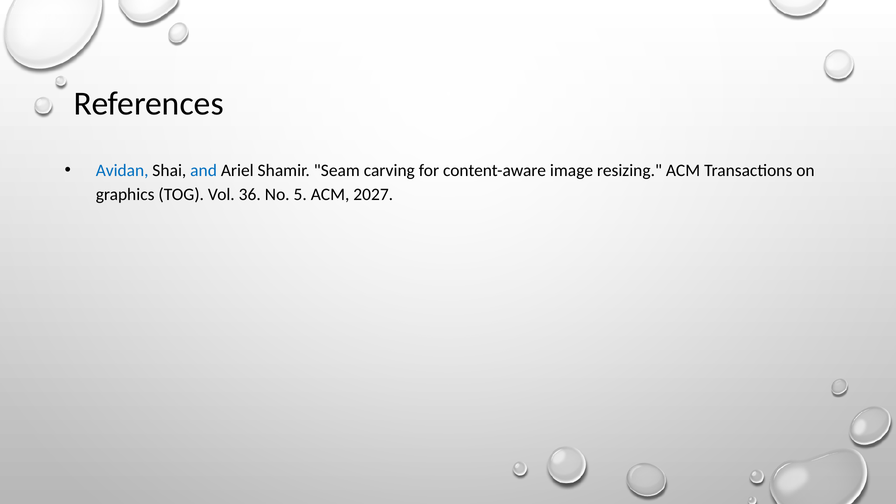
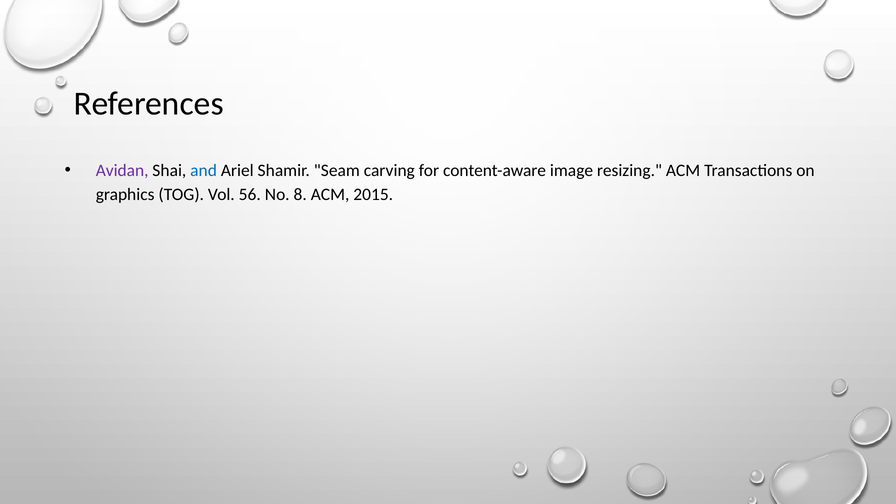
Avidan colour: blue -> purple
36: 36 -> 56
5: 5 -> 8
2027: 2027 -> 2015
